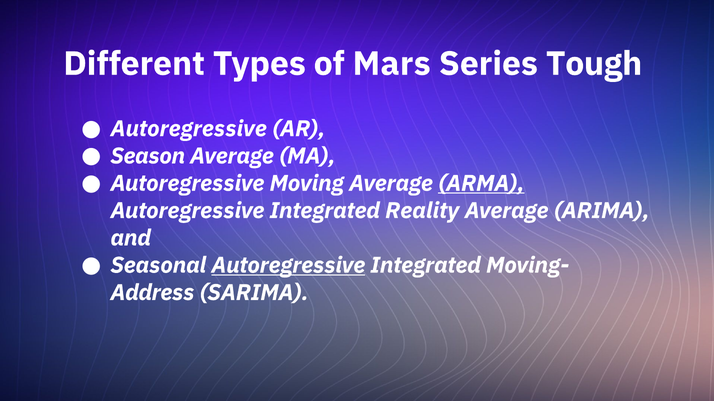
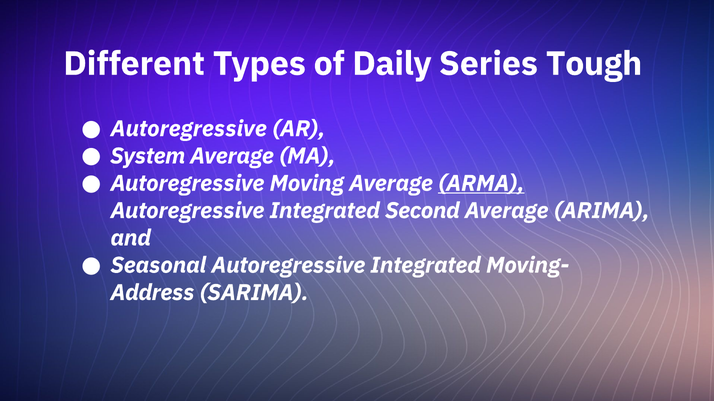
Mars: Mars -> Daily
Season: Season -> System
Reality: Reality -> Second
Autoregressive at (288, 266) underline: present -> none
